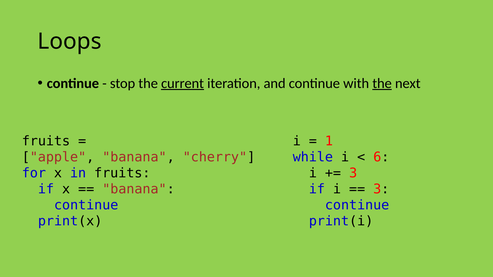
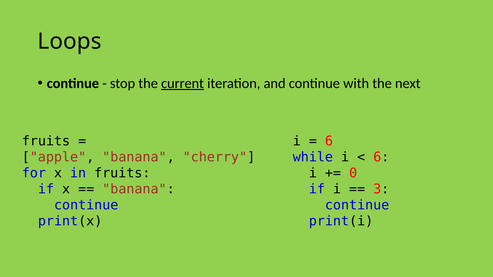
the at (382, 83) underline: present -> none
1 at (329, 141): 1 -> 6
3 at (353, 173): 3 -> 0
